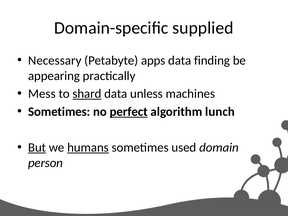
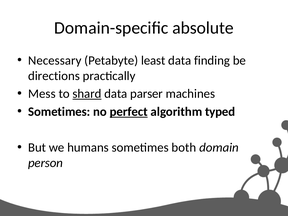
supplied: supplied -> absolute
apps: apps -> least
appearing: appearing -> directions
unless: unless -> parser
lunch: lunch -> typed
But underline: present -> none
humans underline: present -> none
used: used -> both
